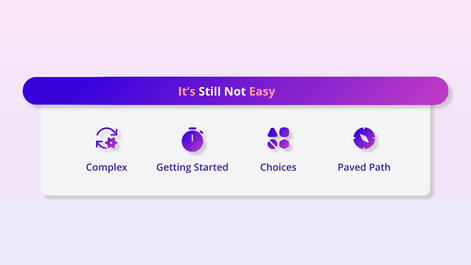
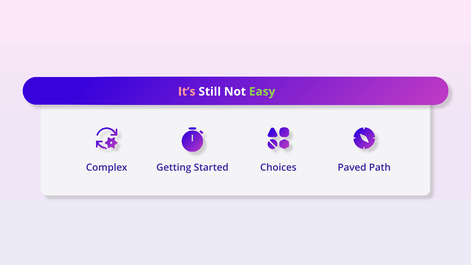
Easy colour: pink -> light green
